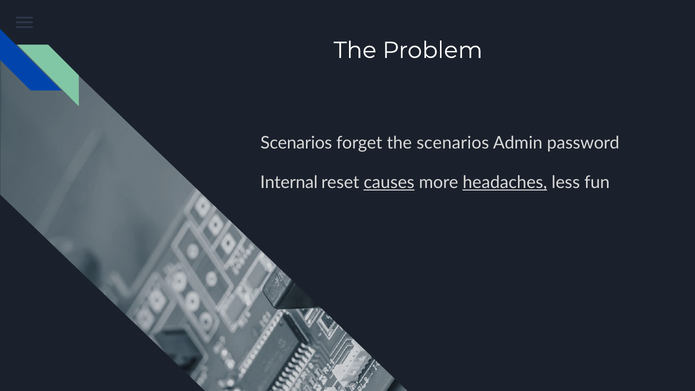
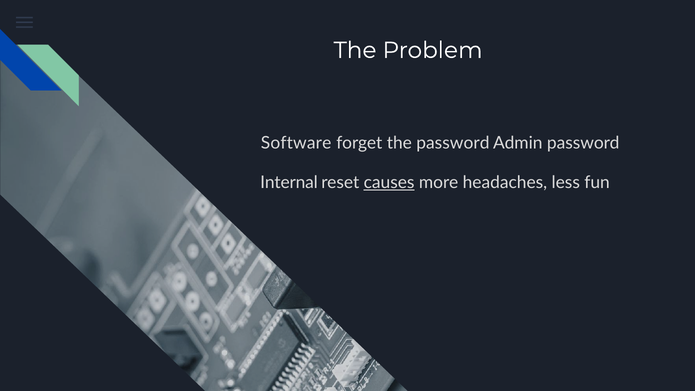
Scenarios at (296, 143): Scenarios -> Software
the scenarios: scenarios -> password
headaches underline: present -> none
